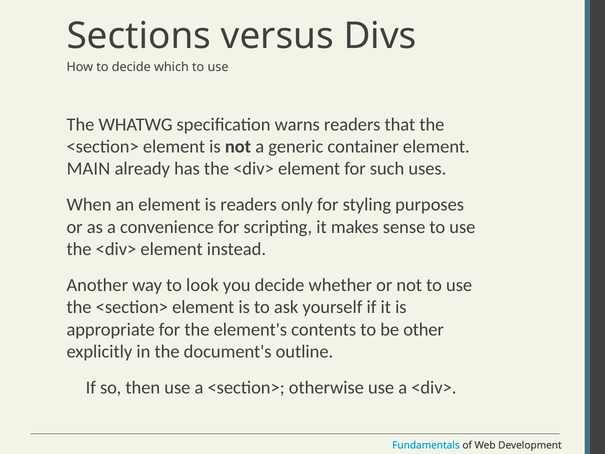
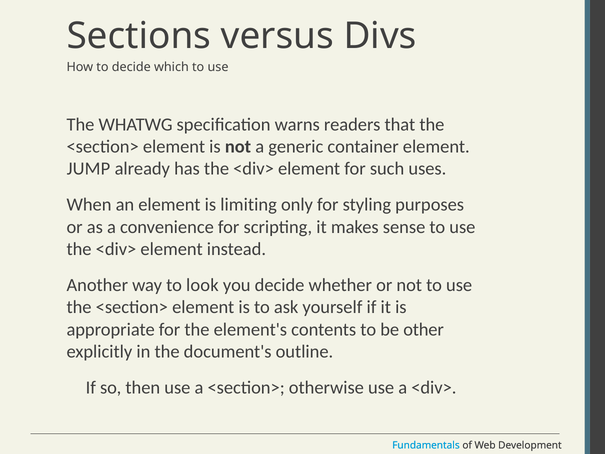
MAIN: MAIN -> JUMP
is readers: readers -> limiting
